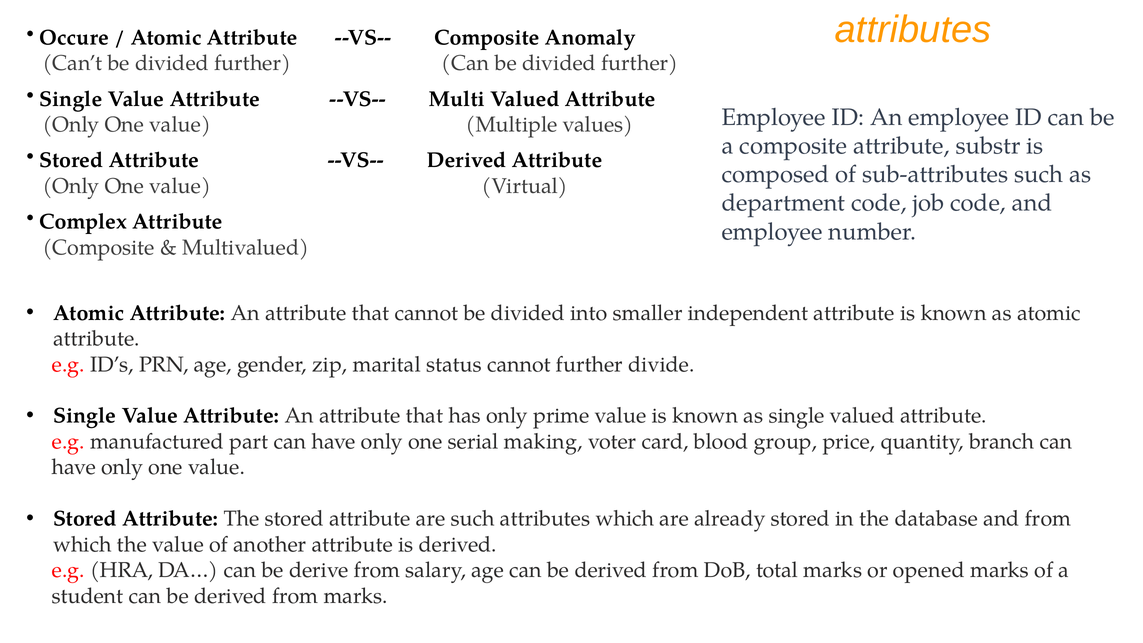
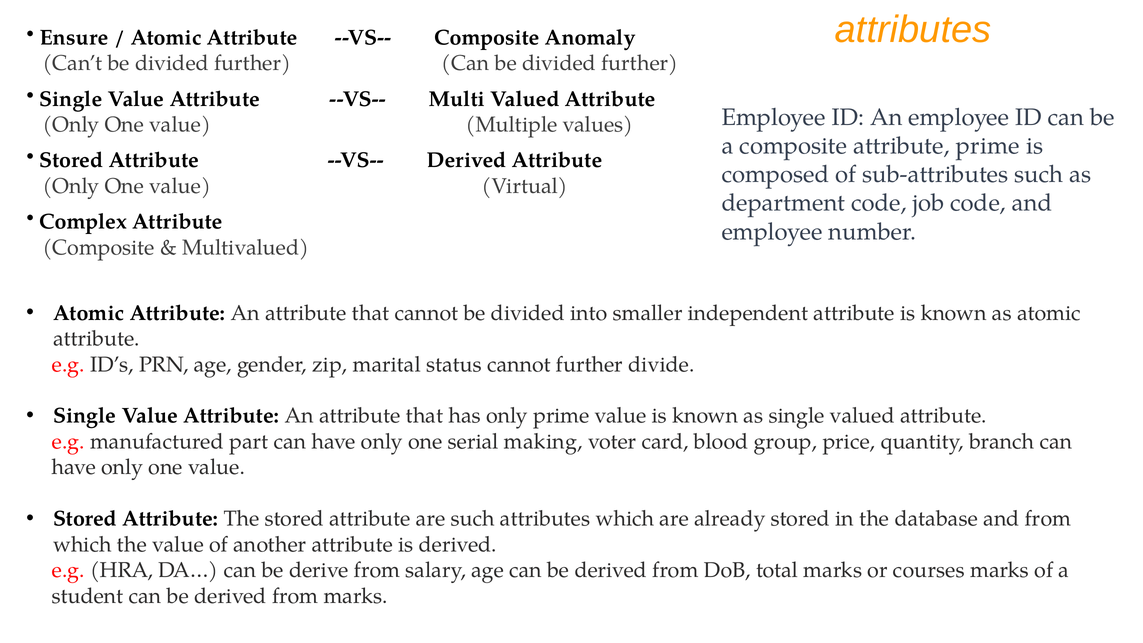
Occure: Occure -> Ensure
attribute substr: substr -> prime
opened: opened -> courses
